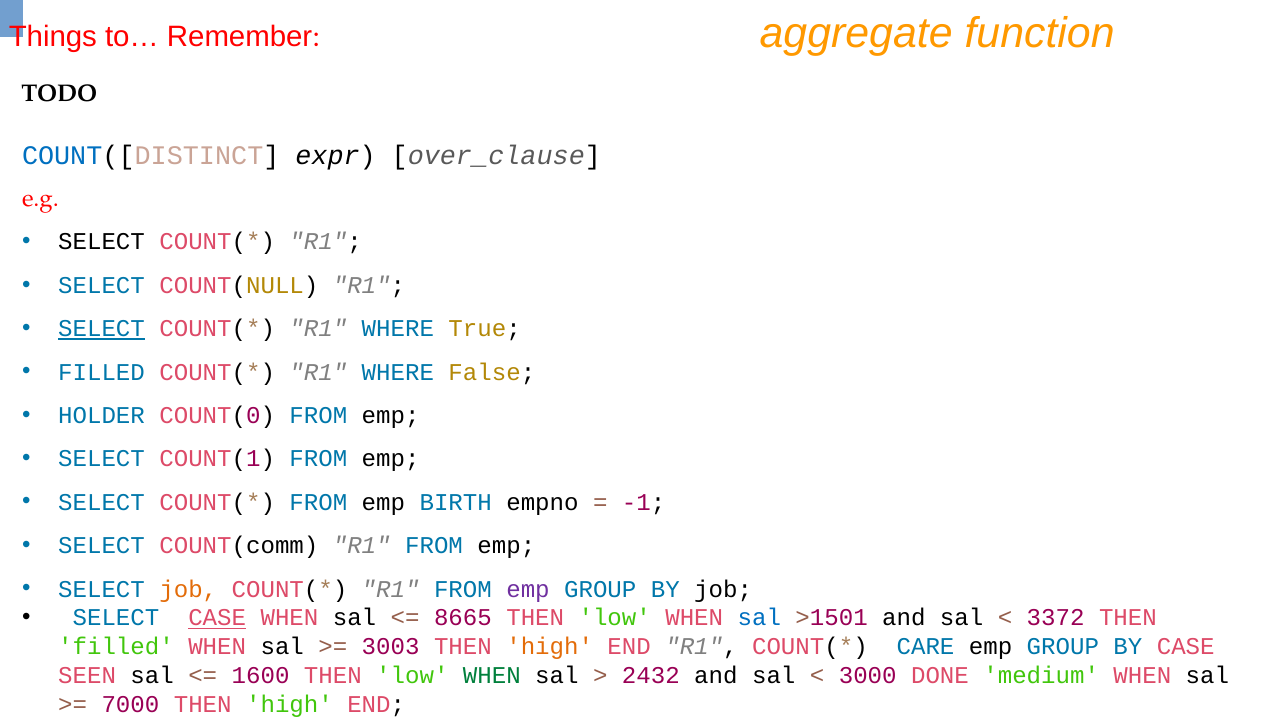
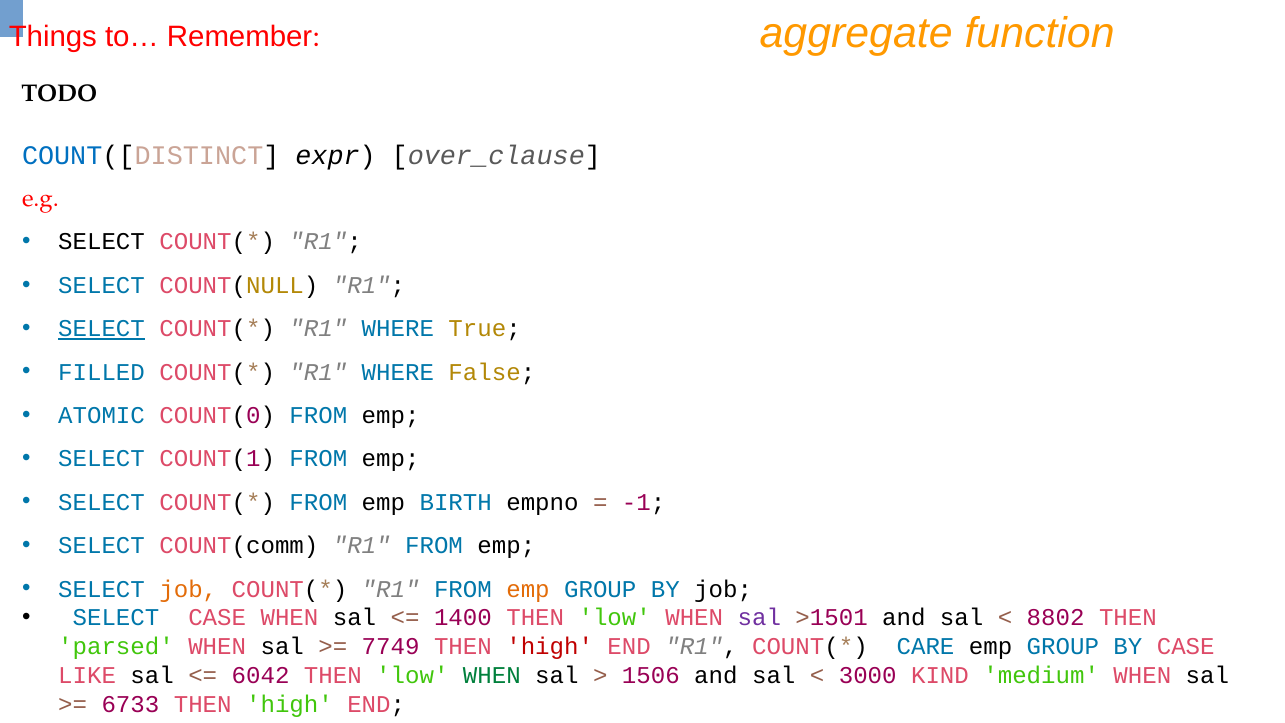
HOLDER: HOLDER -> ATOMIC
emp at (528, 589) colour: purple -> orange
CASE at (217, 618) underline: present -> none
8665: 8665 -> 1400
sal at (759, 618) colour: blue -> purple
3372: 3372 -> 8802
filled at (116, 647): filled -> parsed
3003: 3003 -> 7749
high at (550, 647) colour: orange -> red
SEEN: SEEN -> LIKE
1600: 1600 -> 6042
2432: 2432 -> 1506
DONE: DONE -> KIND
7000: 7000 -> 6733
